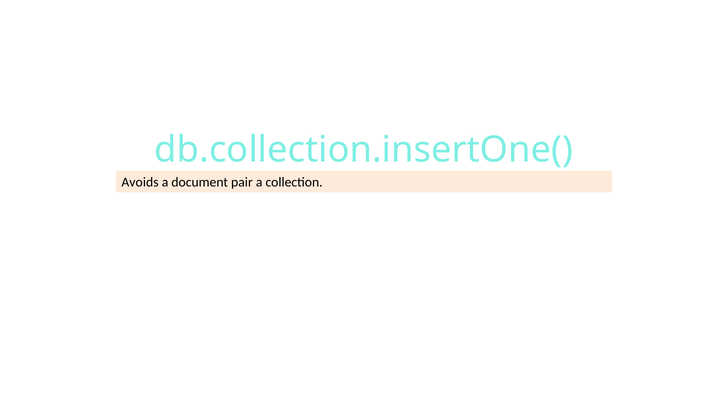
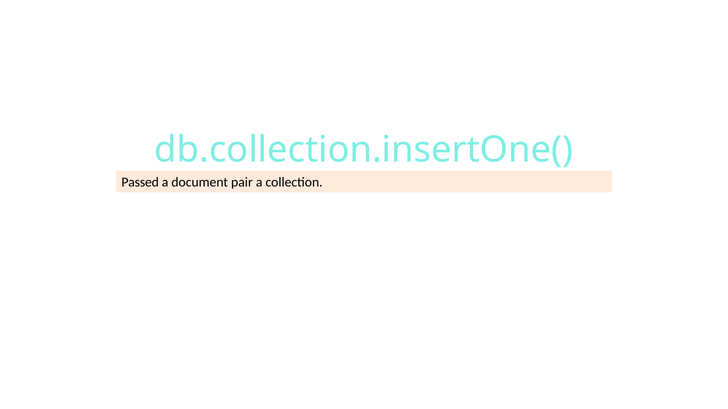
Avoids: Avoids -> Passed
